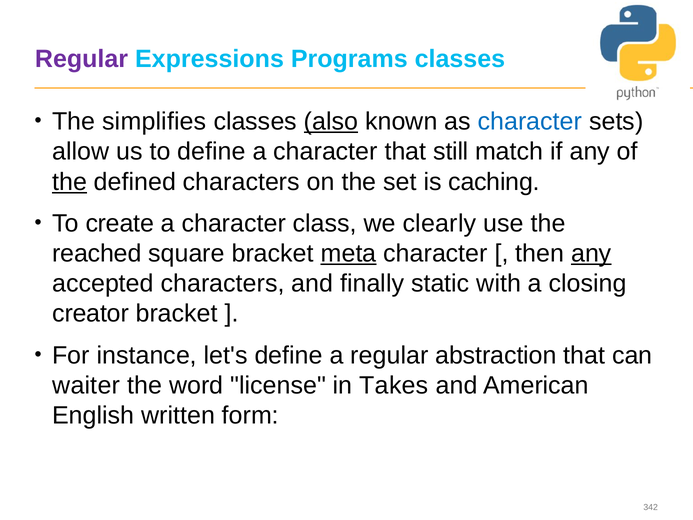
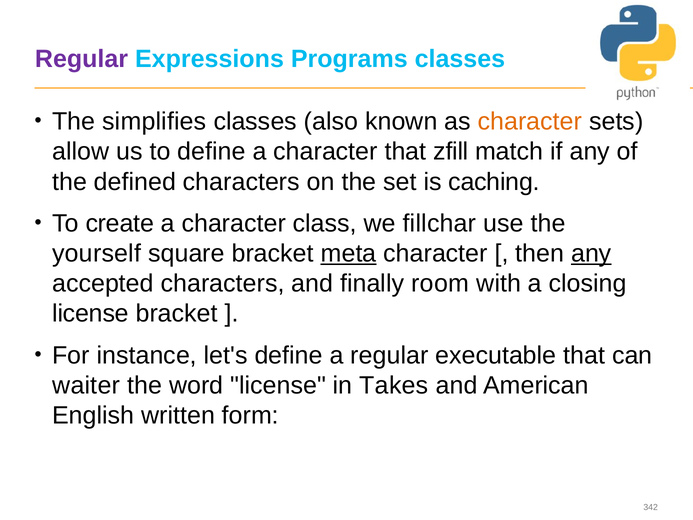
also underline: present -> none
character at (530, 121) colour: blue -> orange
still: still -> zfill
the at (70, 182) underline: present -> none
clearly: clearly -> fillchar
reached: reached -> yourself
static: static -> room
creator at (91, 314): creator -> license
abstraction: abstraction -> executable
